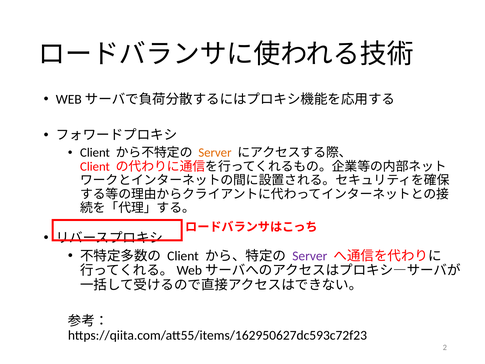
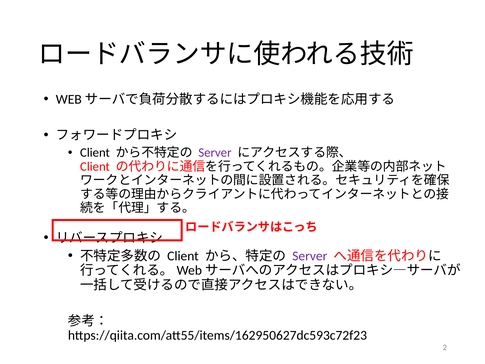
Server at (215, 153) colour: orange -> purple
